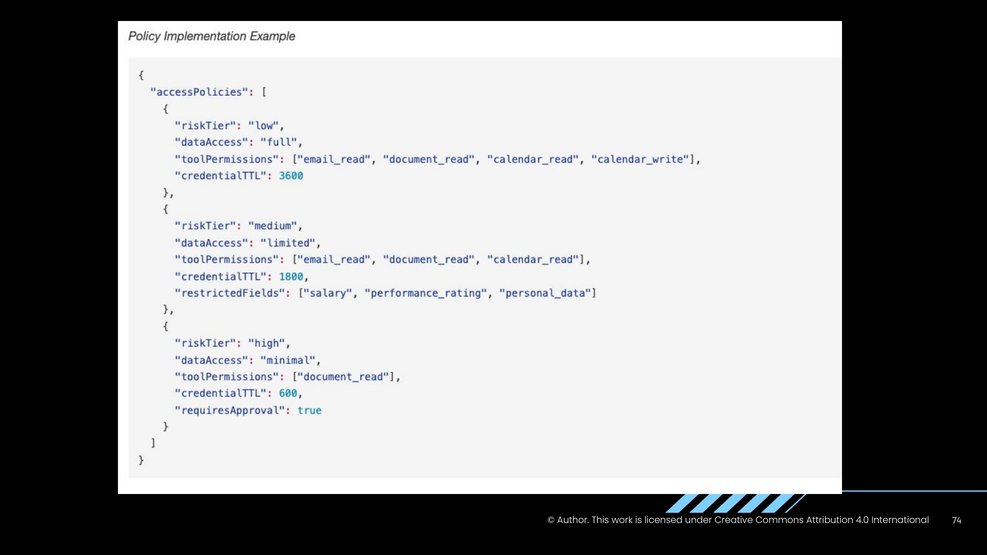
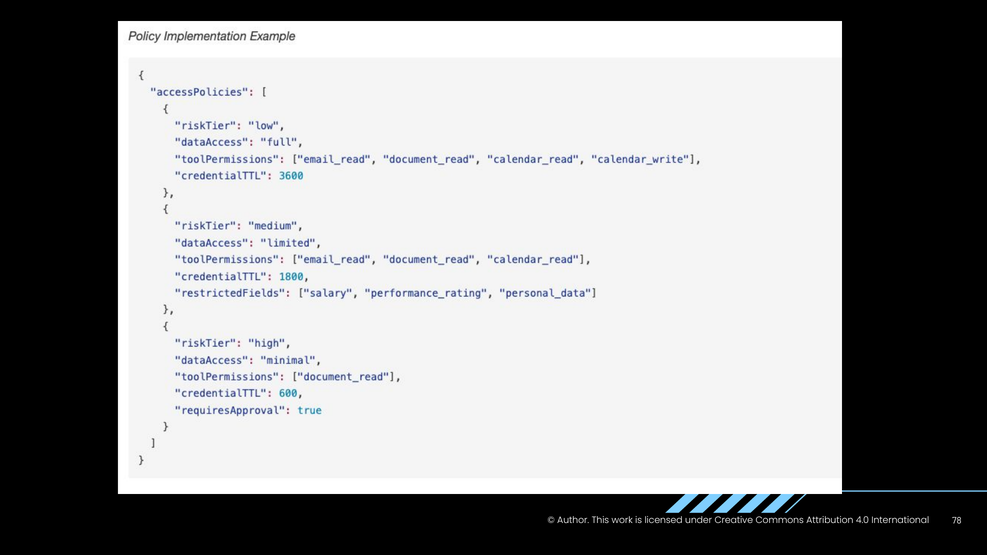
74: 74 -> 78
